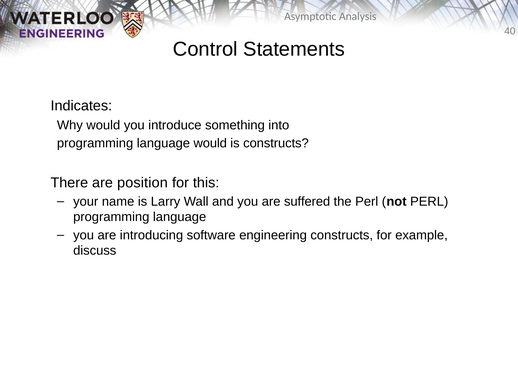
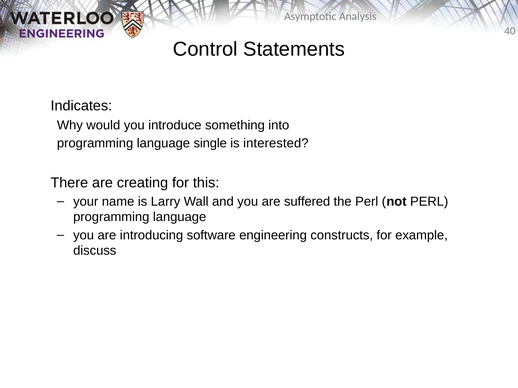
language would: would -> single
is constructs: constructs -> interested
position: position -> creating
